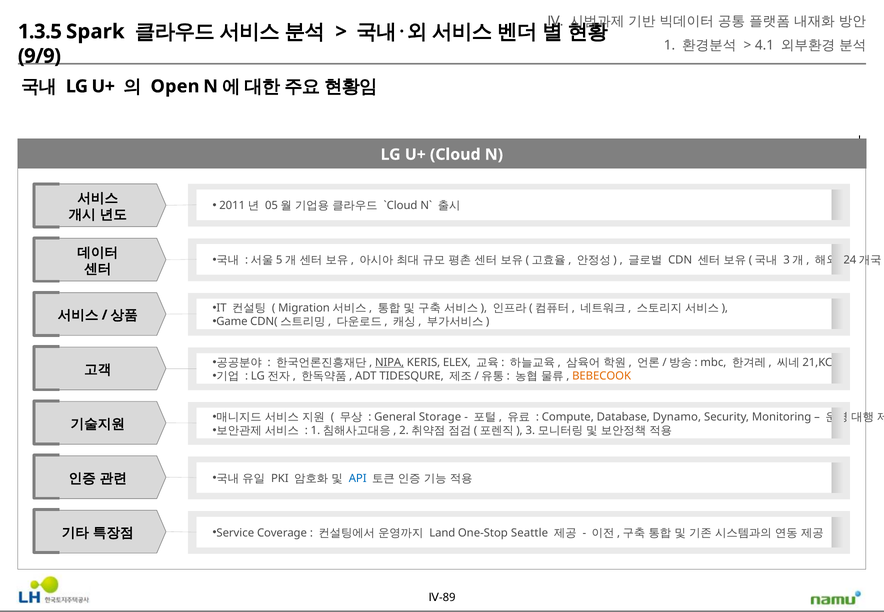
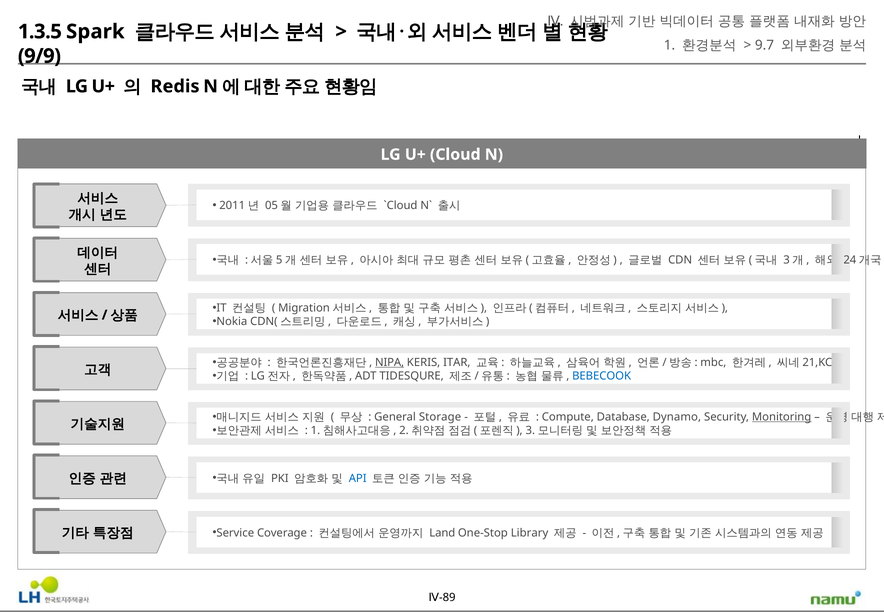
4.1: 4.1 -> 9.7
Open: Open -> Redis
Game: Game -> Nokia
ELEX: ELEX -> ITAR
BEBECOOK colour: orange -> blue
Monitoring underline: none -> present
Seattle: Seattle -> Library
